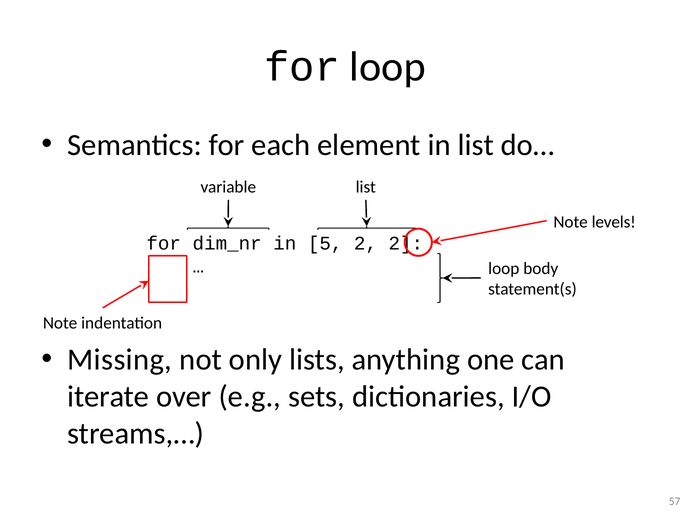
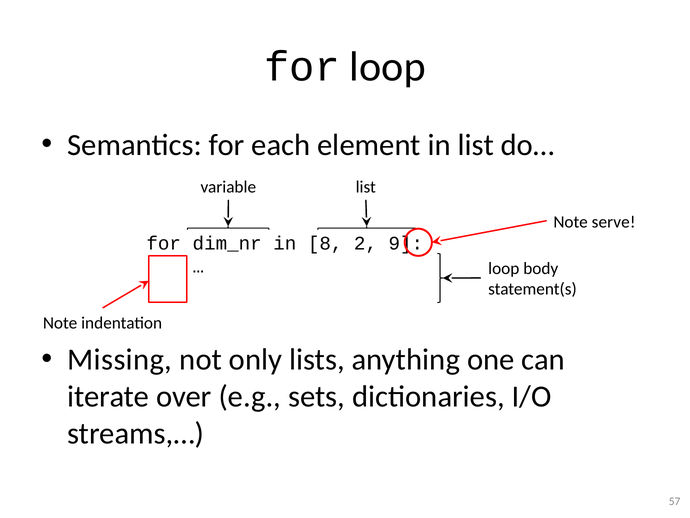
levels: levels -> serve
5: 5 -> 8
2 2: 2 -> 9
